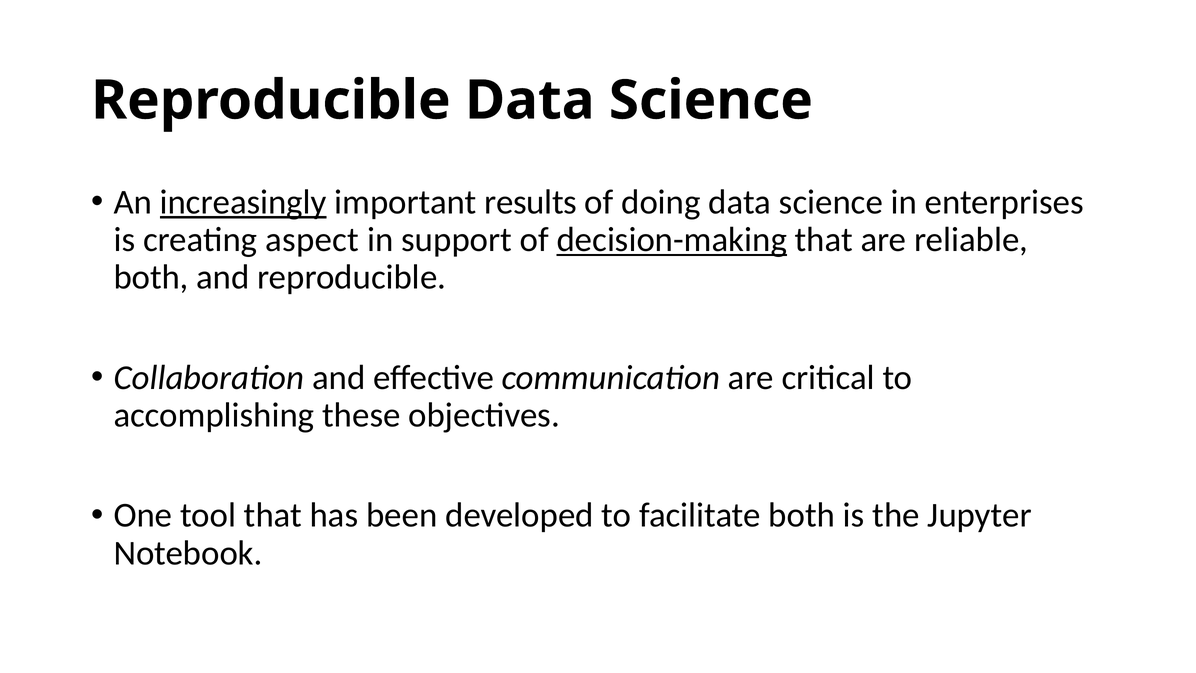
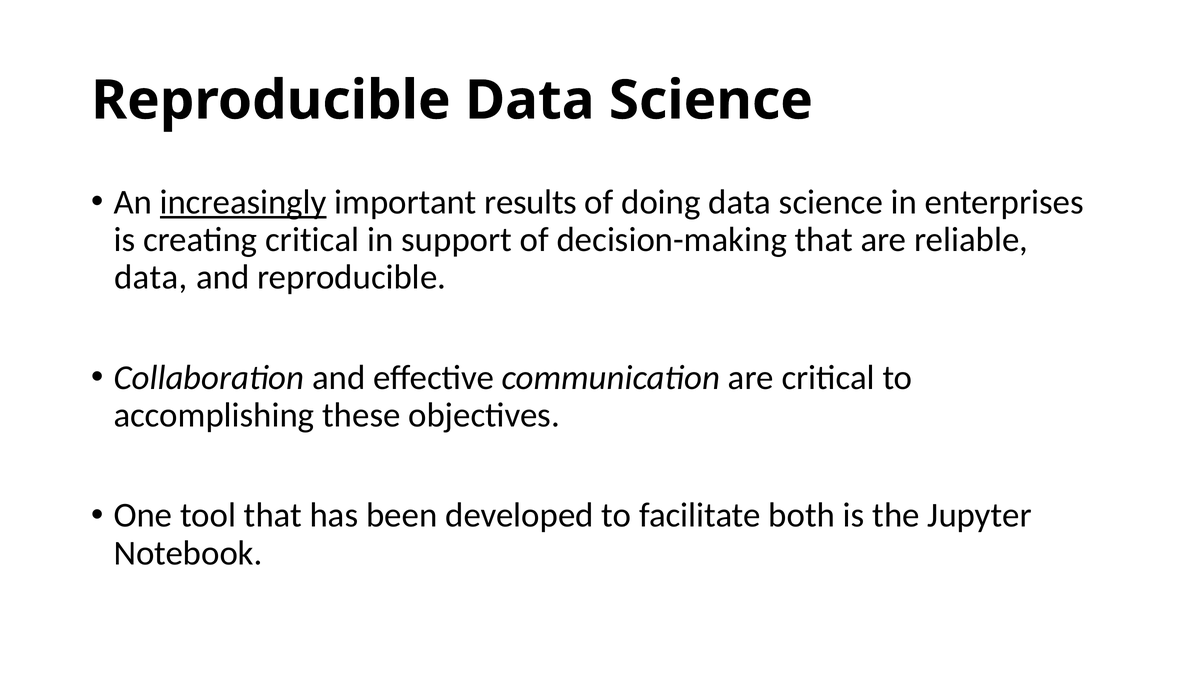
creating aspect: aspect -> critical
decision-making underline: present -> none
both at (151, 277): both -> data
